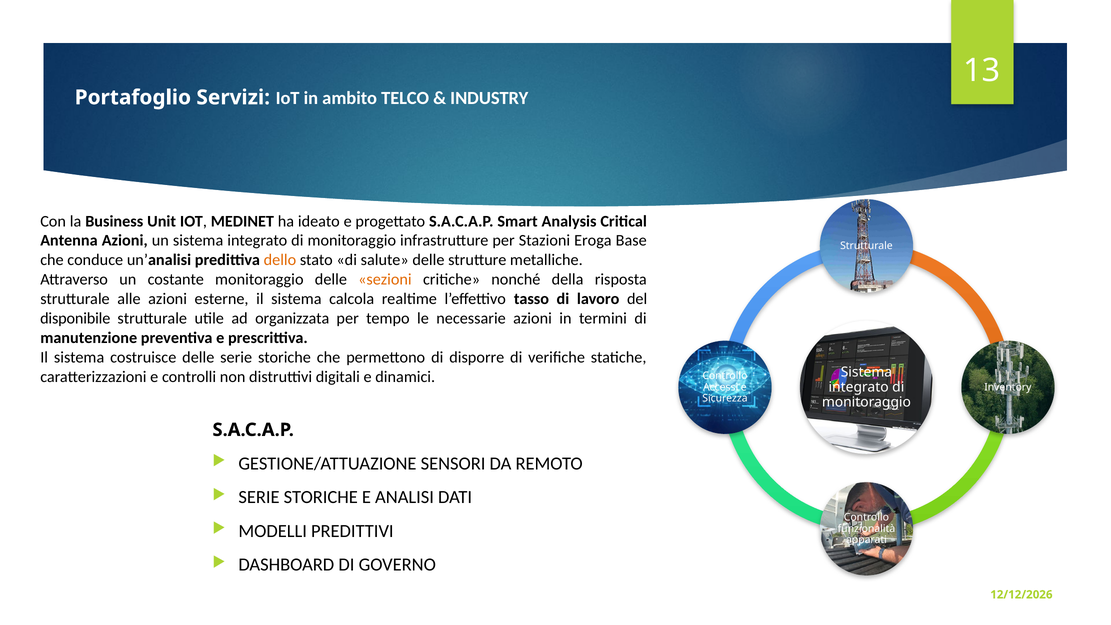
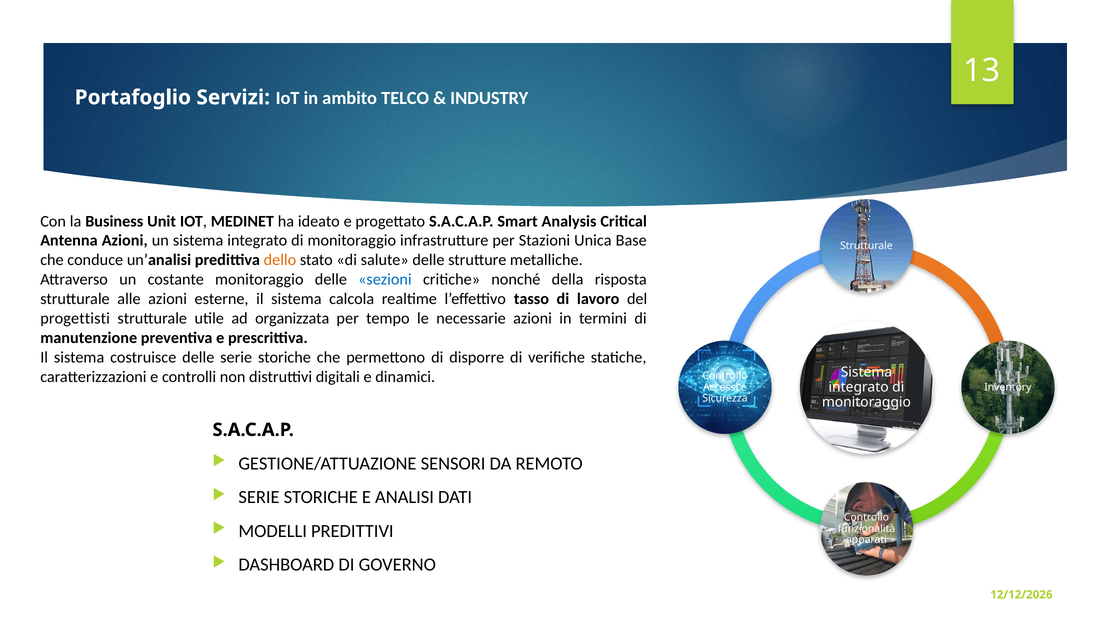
Eroga: Eroga -> Unica
sezioni colour: orange -> blue
disponibile: disponibile -> progettisti
